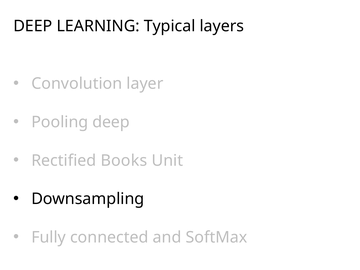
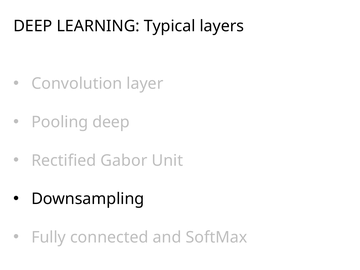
Books: Books -> Gabor
